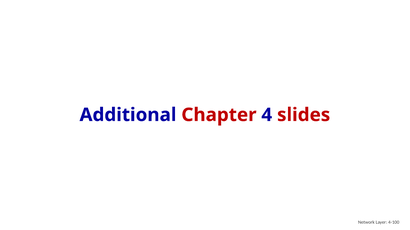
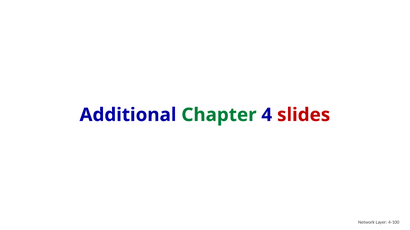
Chapter colour: red -> green
